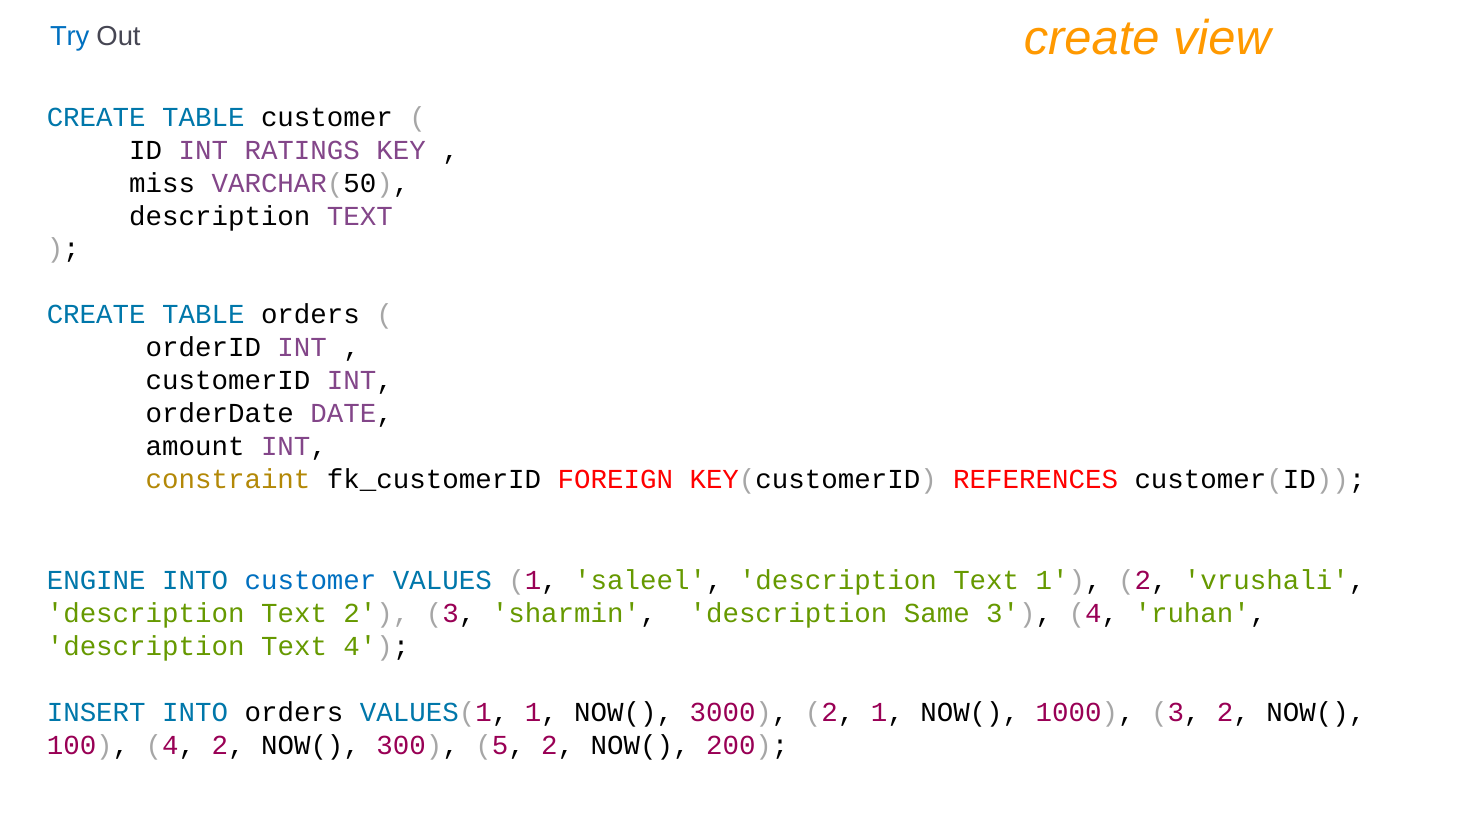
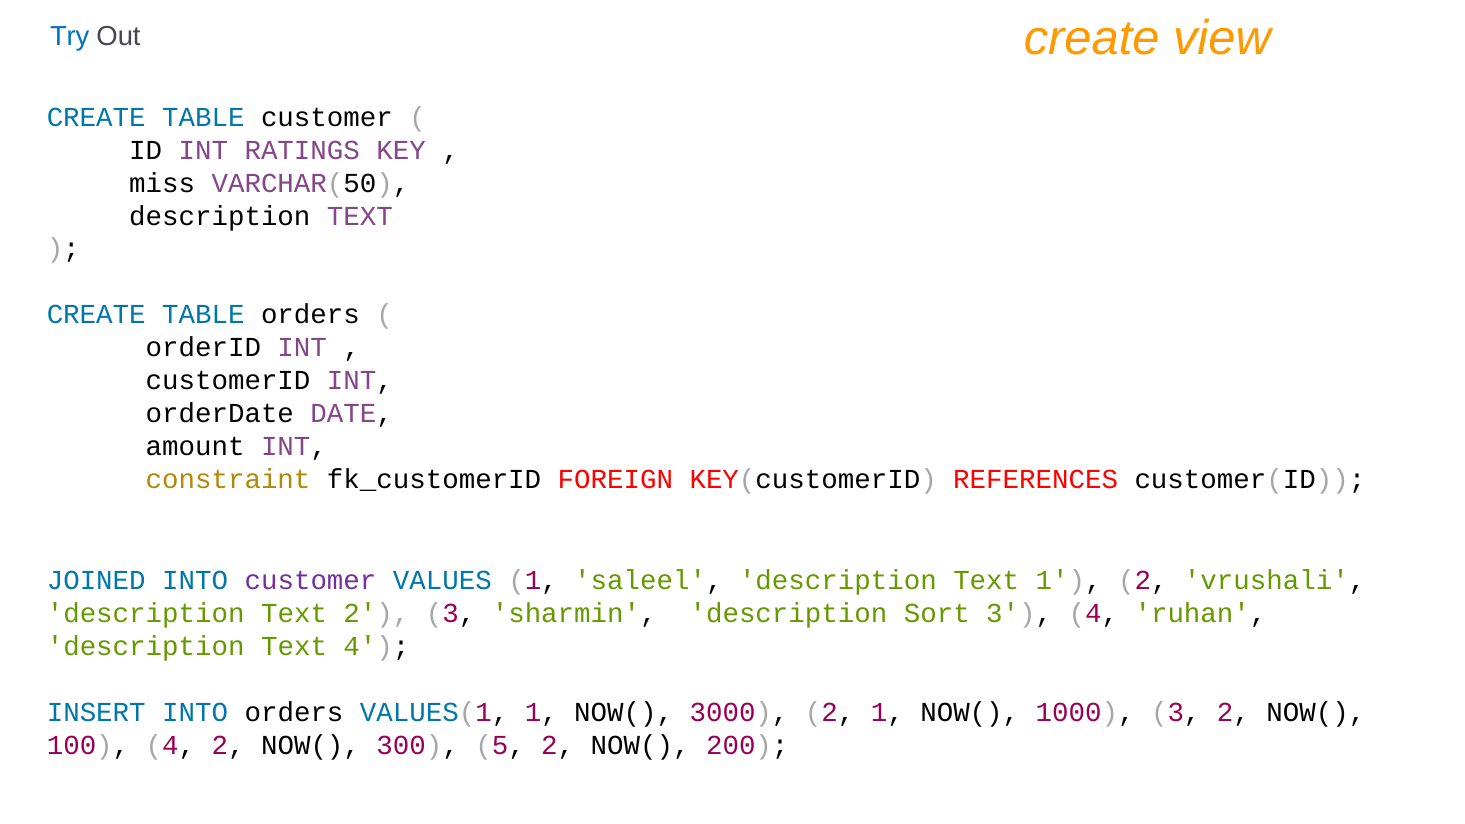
ENGINE: ENGINE -> JOINED
customer at (311, 580) colour: blue -> purple
Same: Same -> Sort
